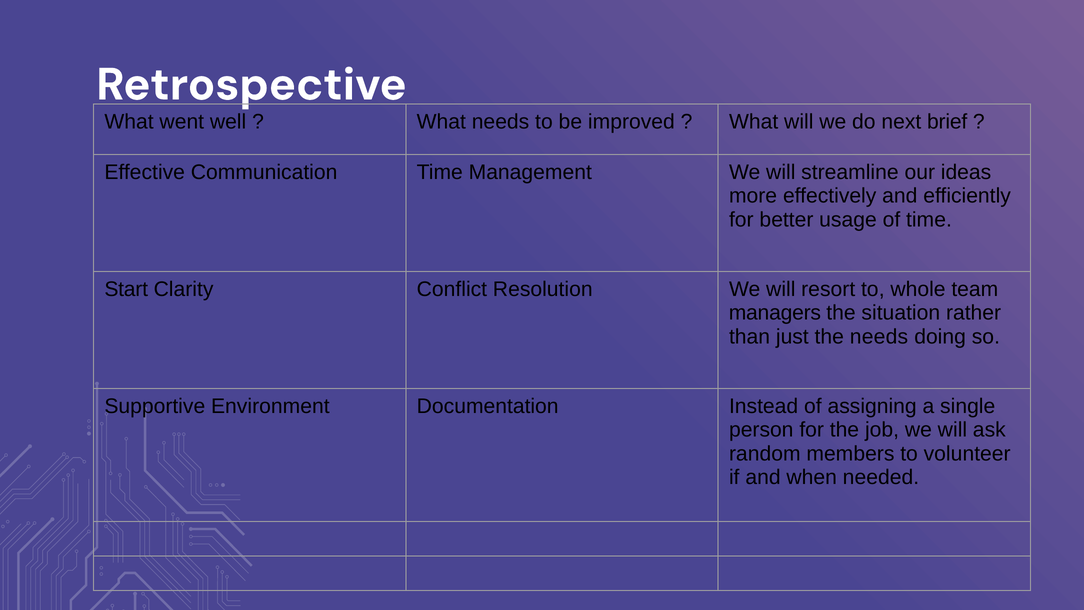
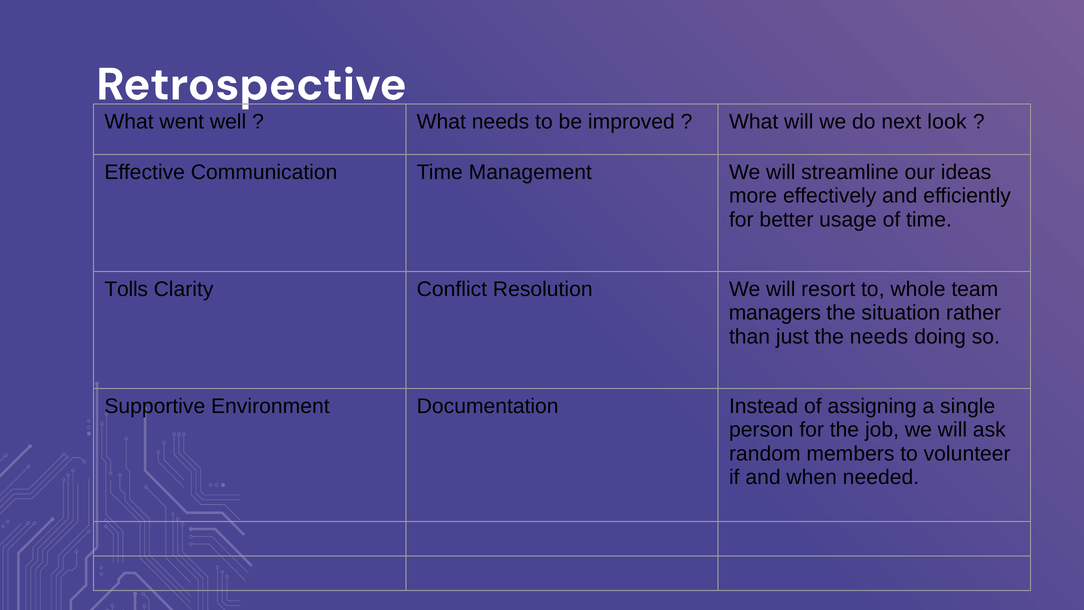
brief: brief -> look
Start: Start -> Tolls
